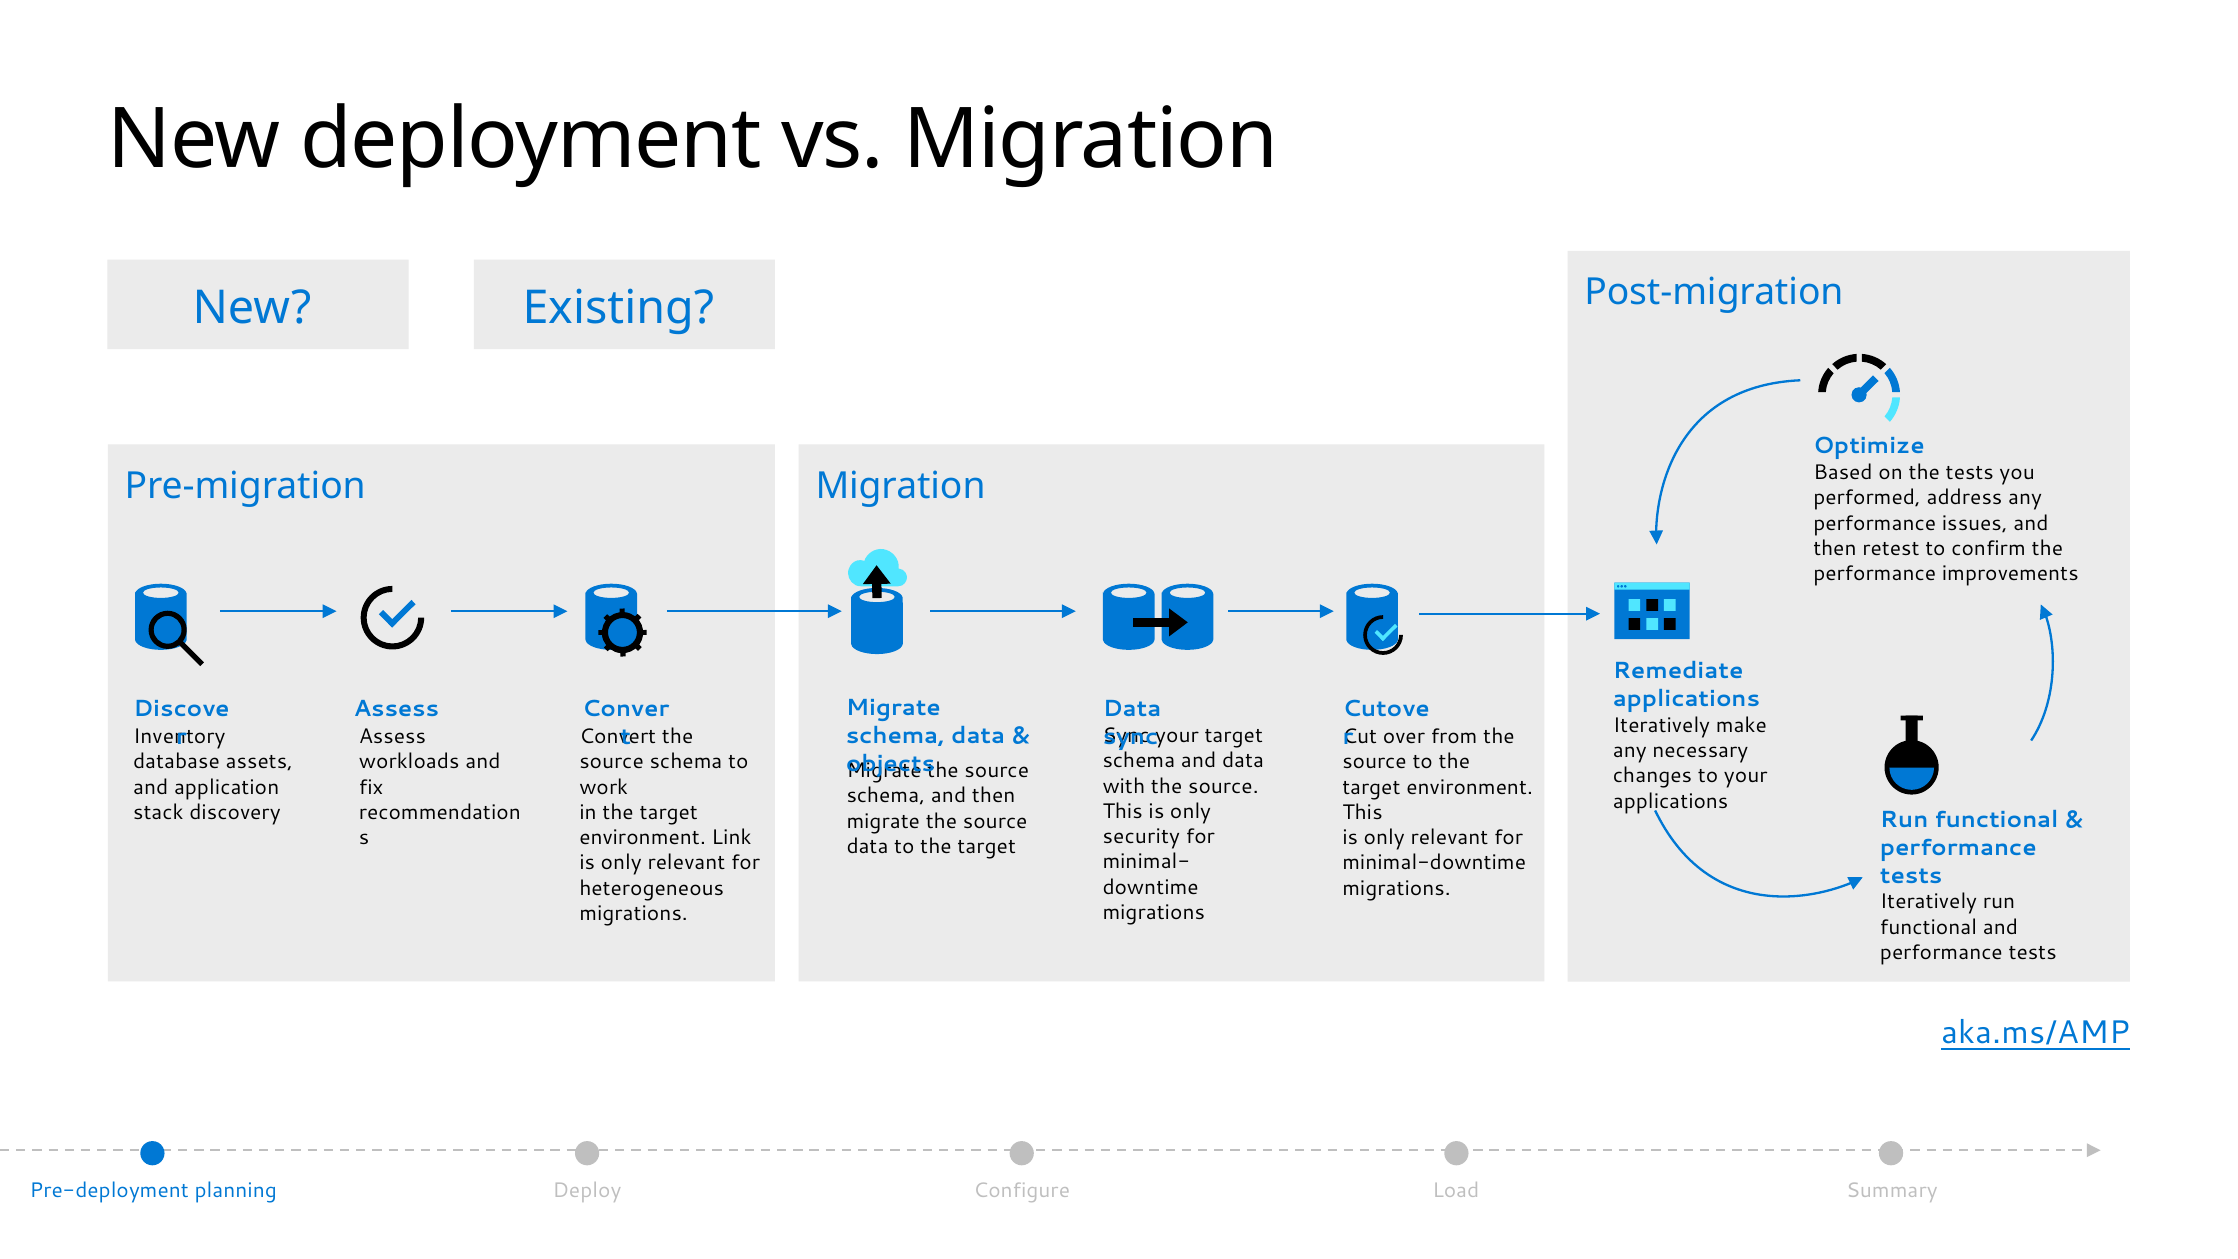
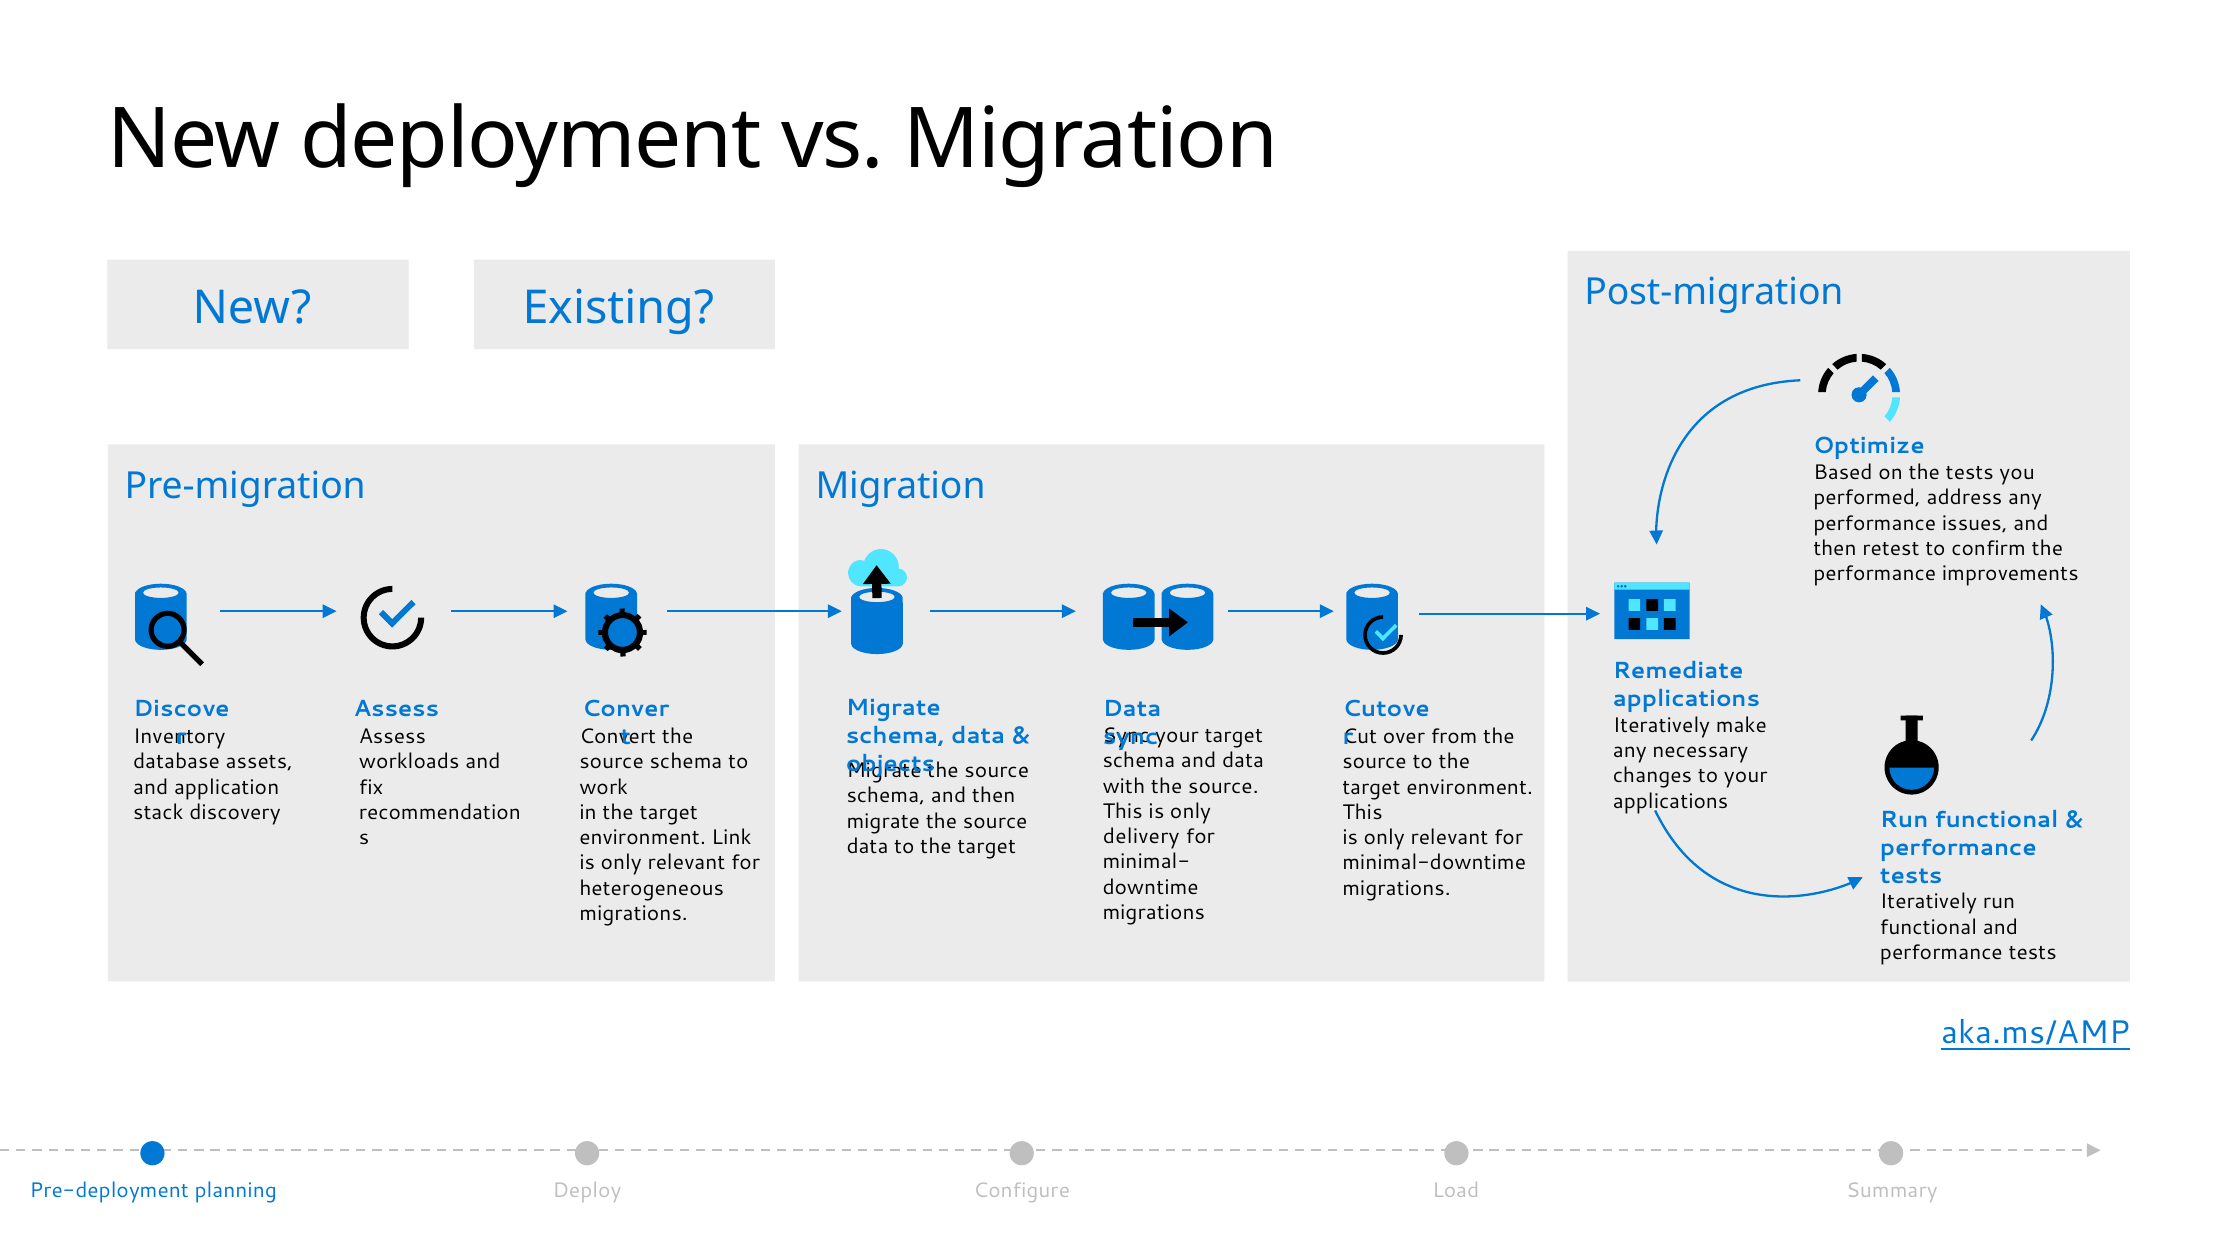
security: security -> delivery
